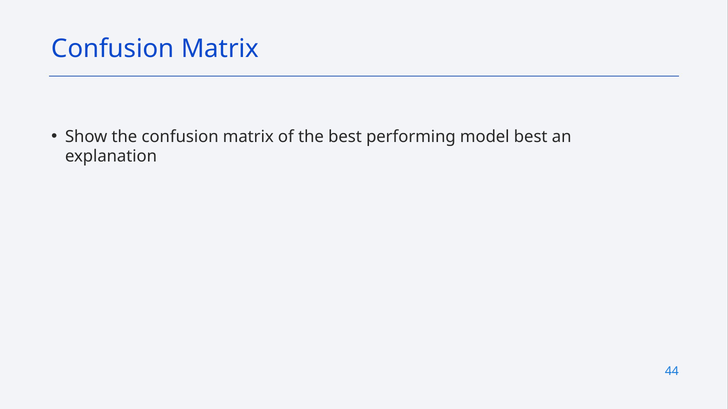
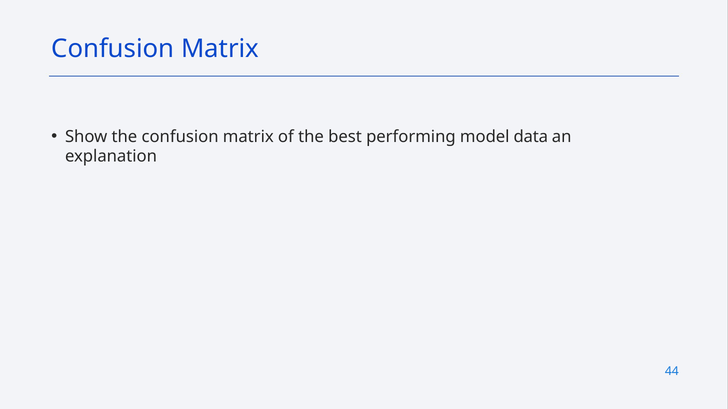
model best: best -> data
